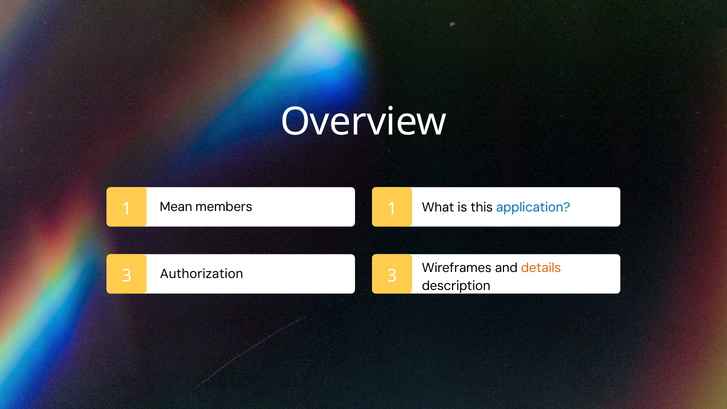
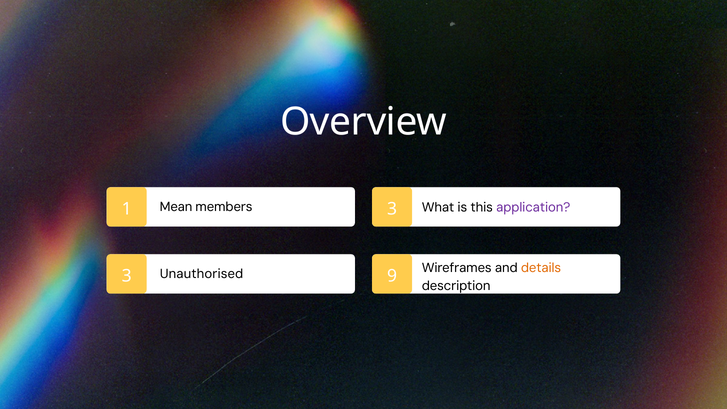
application colour: blue -> purple
1 1: 1 -> 3
Authorization: Authorization -> Unauthorised
3 3: 3 -> 9
